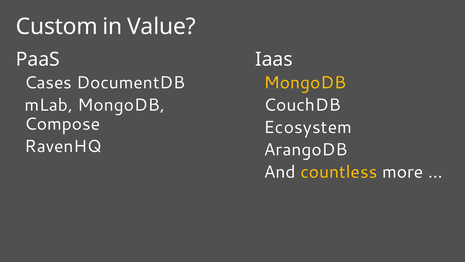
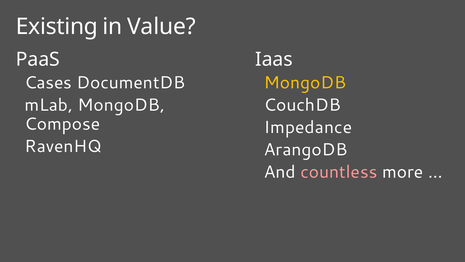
Custom: Custom -> Existing
Ecosystem: Ecosystem -> Impedance
countless colour: yellow -> pink
